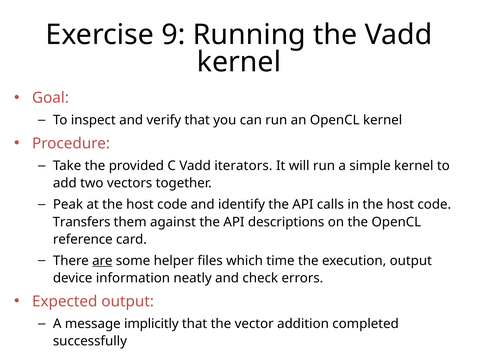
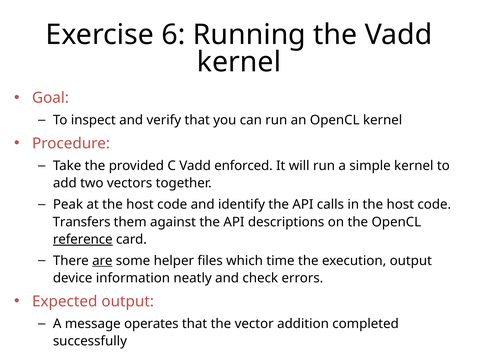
9: 9 -> 6
iterators: iterators -> enforced
reference underline: none -> present
implicitly: implicitly -> operates
